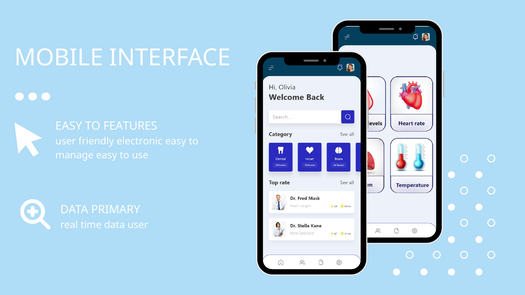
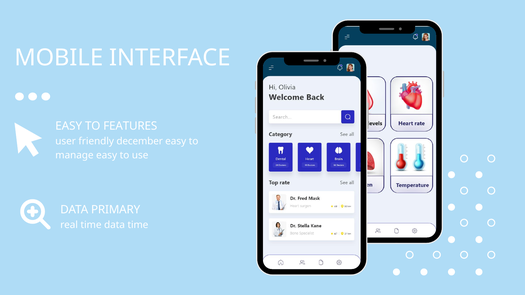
electronic: electronic -> december
data user: user -> time
